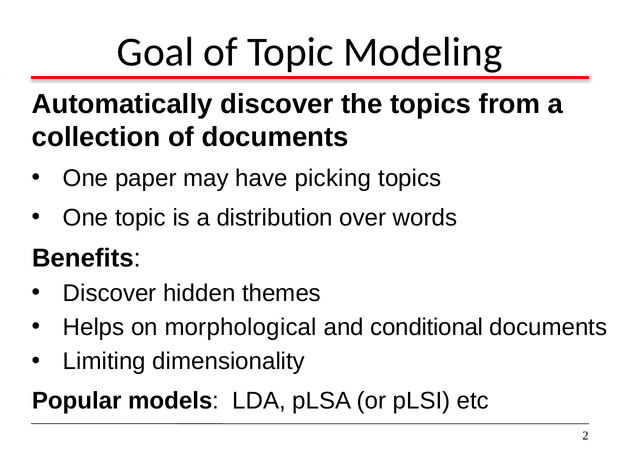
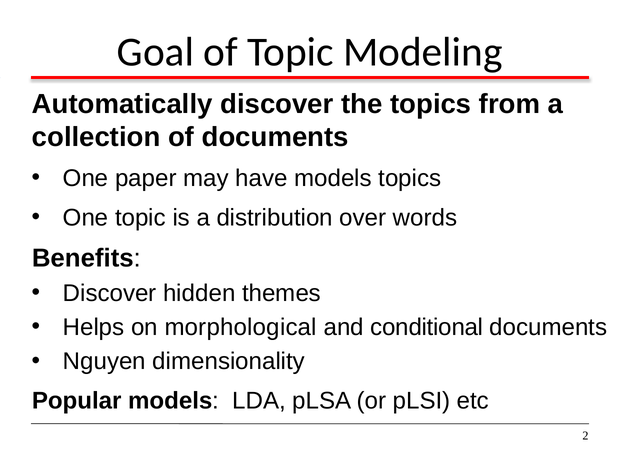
have picking: picking -> models
Limiting: Limiting -> Nguyen
